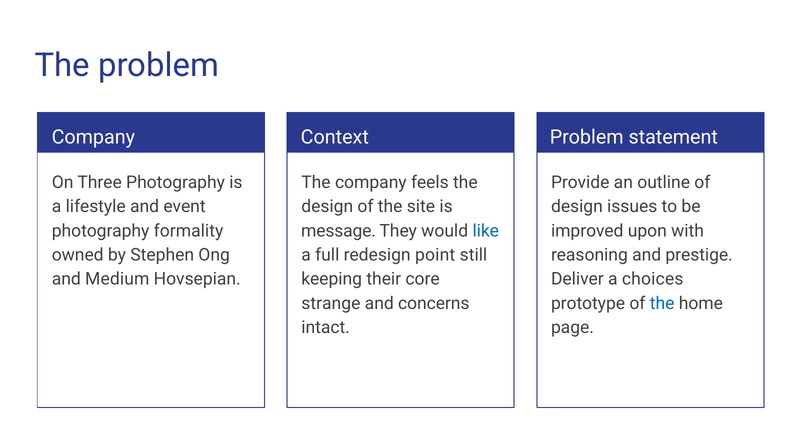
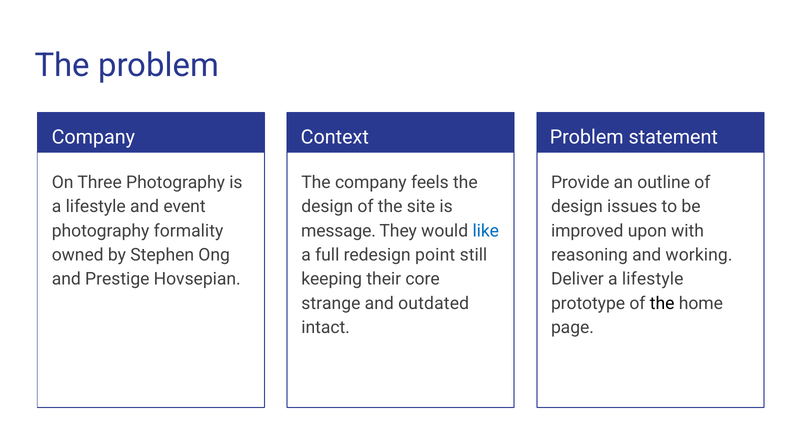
prestige: prestige -> working
Medium: Medium -> Prestige
Deliver a choices: choices -> lifestyle
concerns: concerns -> outdated
the at (662, 304) colour: blue -> black
